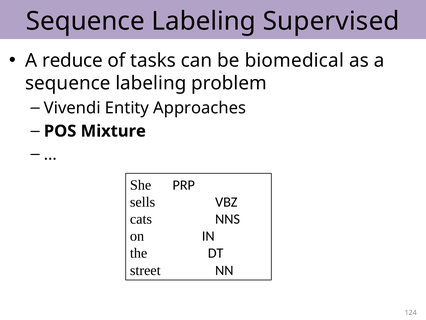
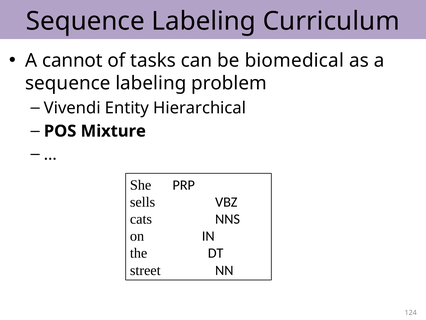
Supervised: Supervised -> Curriculum
reduce: reduce -> cannot
Approaches: Approaches -> Hierarchical
